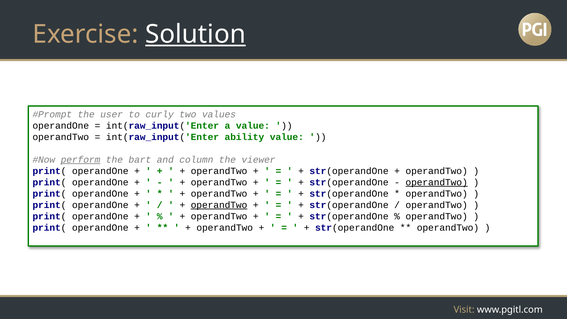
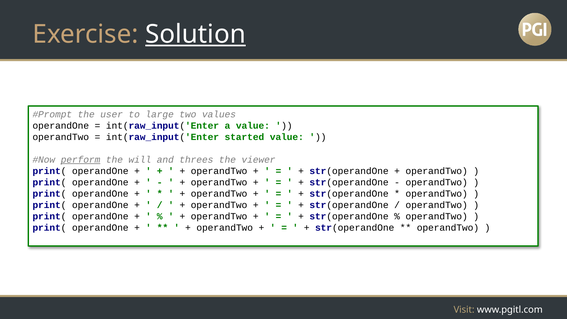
curly: curly -> large
ability: ability -> started
bart: bart -> will
column: column -> threes
operandTwo at (437, 182) underline: present -> none
operandTwo at (219, 205) underline: present -> none
